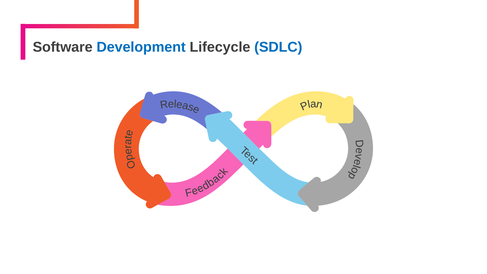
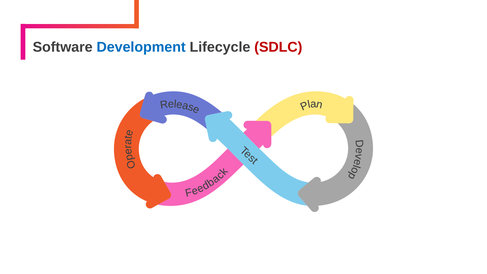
SDLC colour: blue -> red
